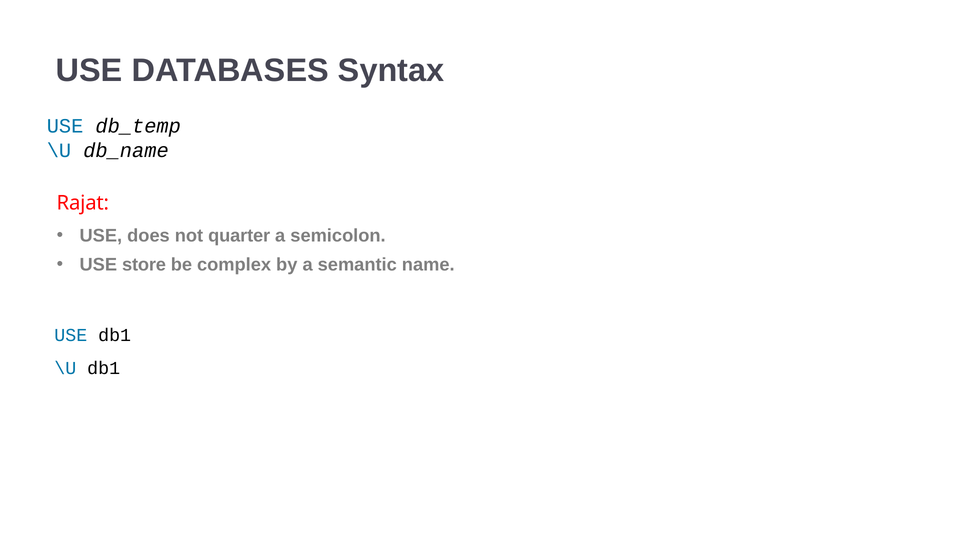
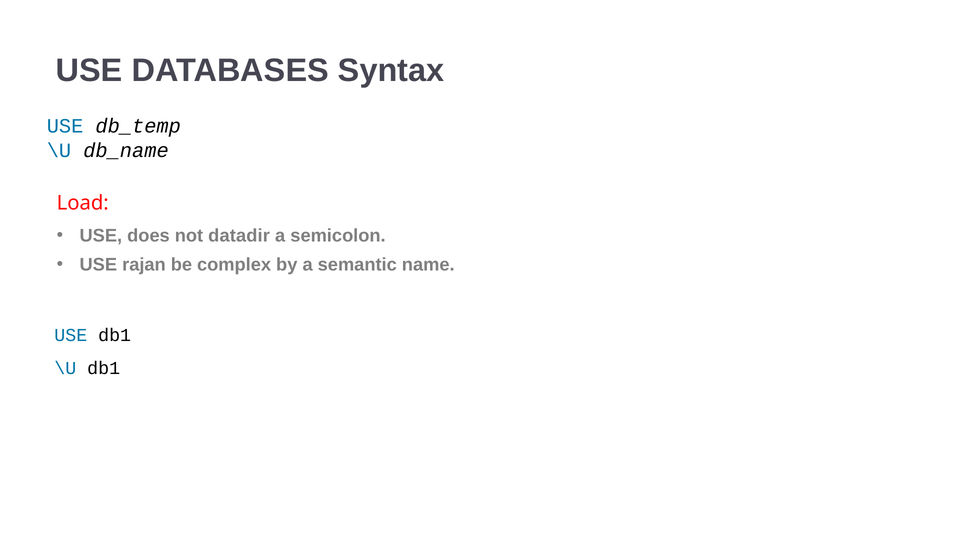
Rajat: Rajat -> Load
quarter: quarter -> datadir
store: store -> rajan
